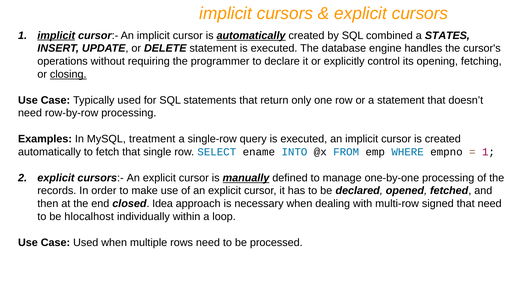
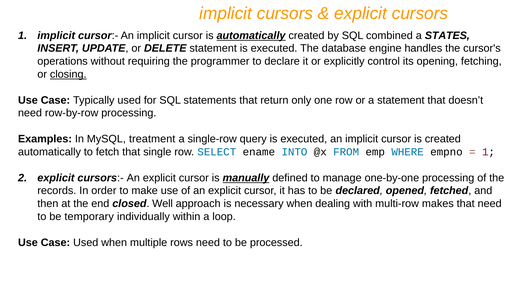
implicit at (56, 35) underline: present -> none
Idea: Idea -> Well
signed: signed -> makes
hlocalhost: hlocalhost -> temporary
